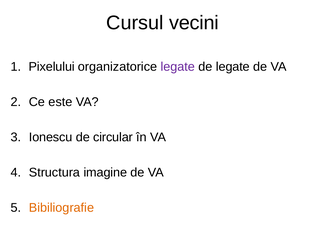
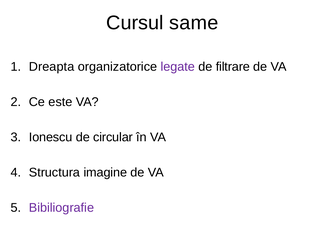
vecini: vecini -> same
Pixelului: Pixelului -> Dreapta
de legate: legate -> filtrare
Bibiliografie colour: orange -> purple
